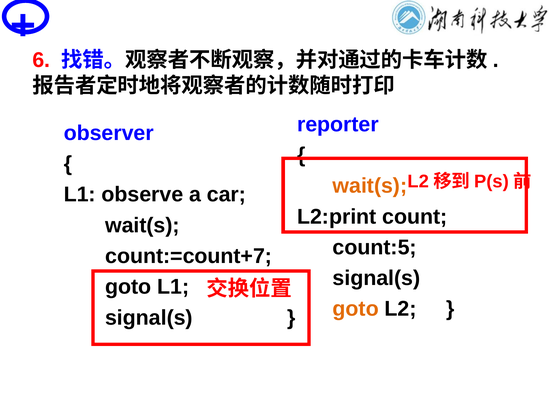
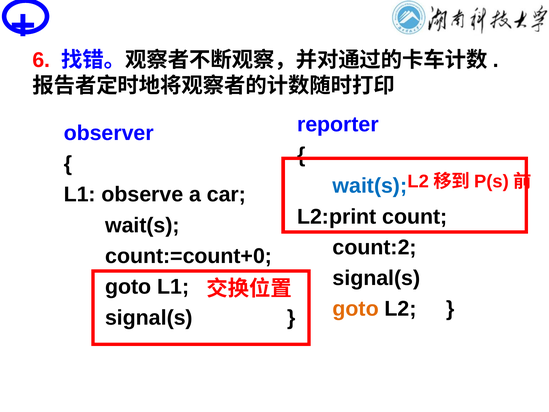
wait(s at (370, 186) colour: orange -> blue
count:5: count:5 -> count:2
count:=count+7: count:=count+7 -> count:=count+0
